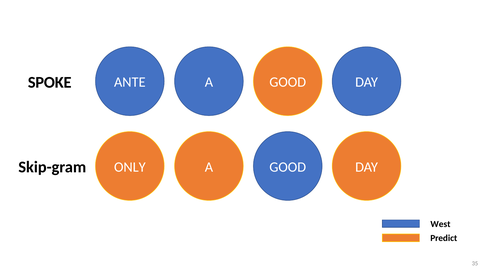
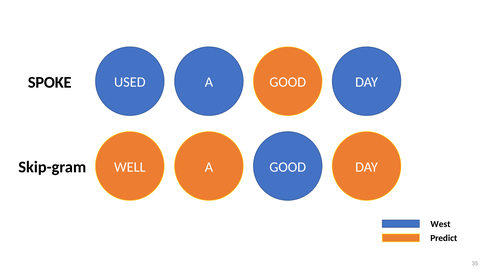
ANTE: ANTE -> USED
ONLY: ONLY -> WELL
